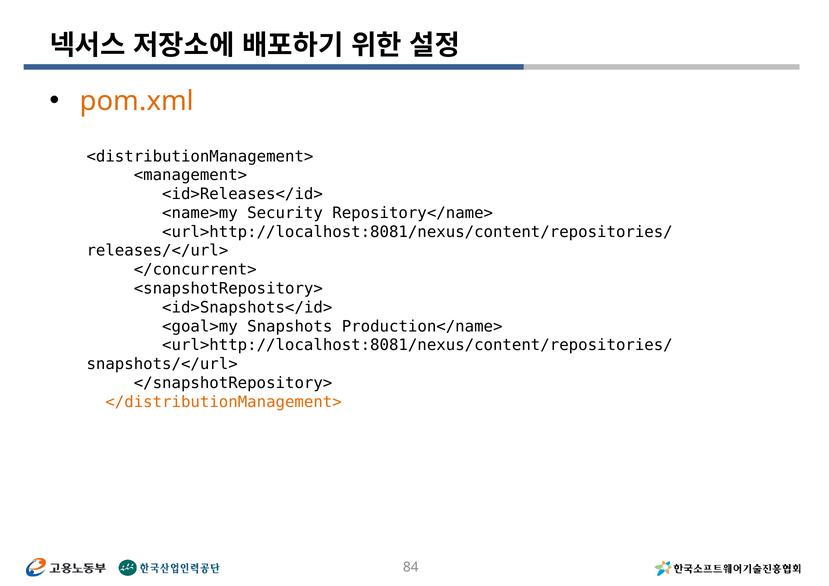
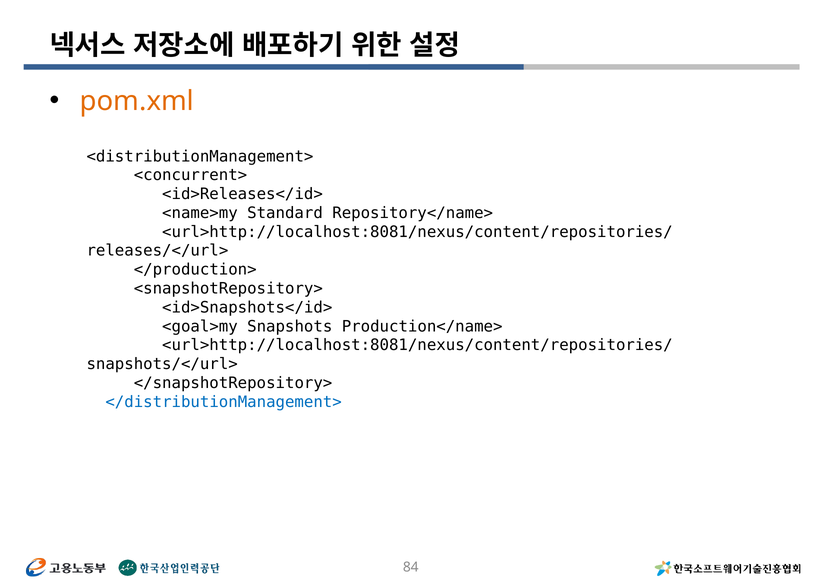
<management>: <management> -> <concurrent>
Security: Security -> Standard
</concurrent>: </concurrent> -> </production>
</distributionManagement> colour: orange -> blue
